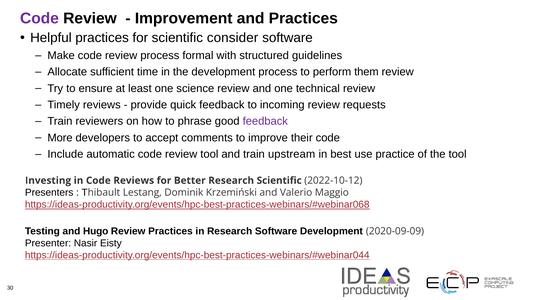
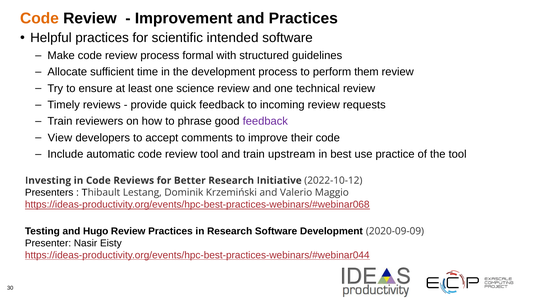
Code at (39, 18) colour: purple -> orange
consider: consider -> intended
More: More -> View
Research Scientific: Scientific -> Initiative
